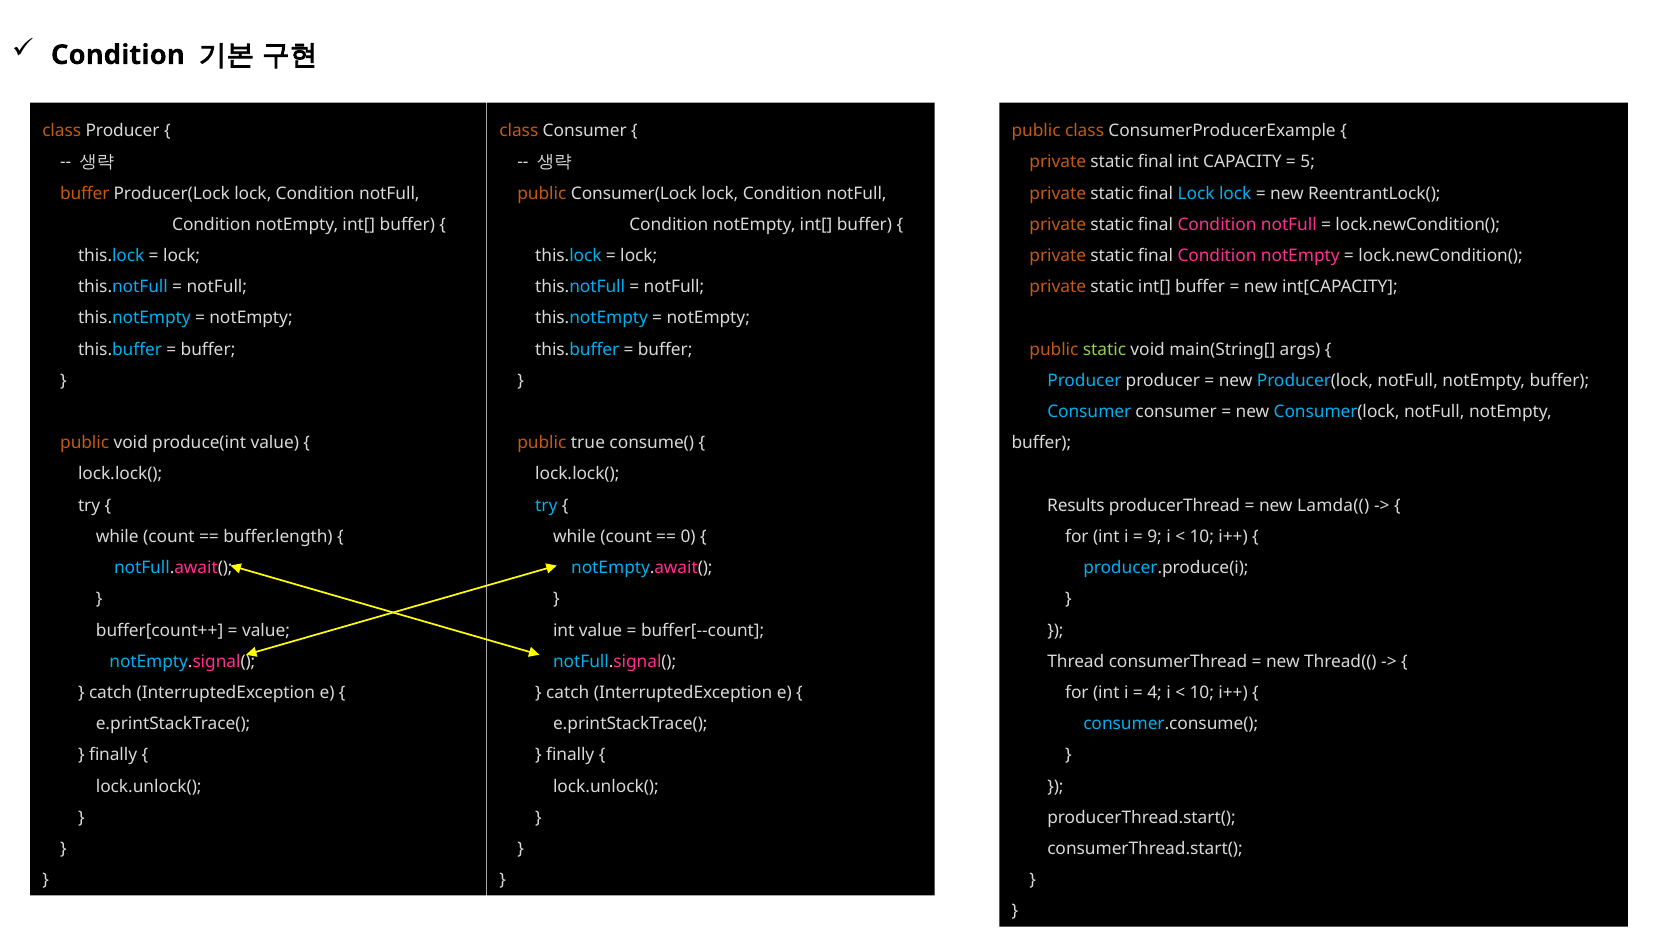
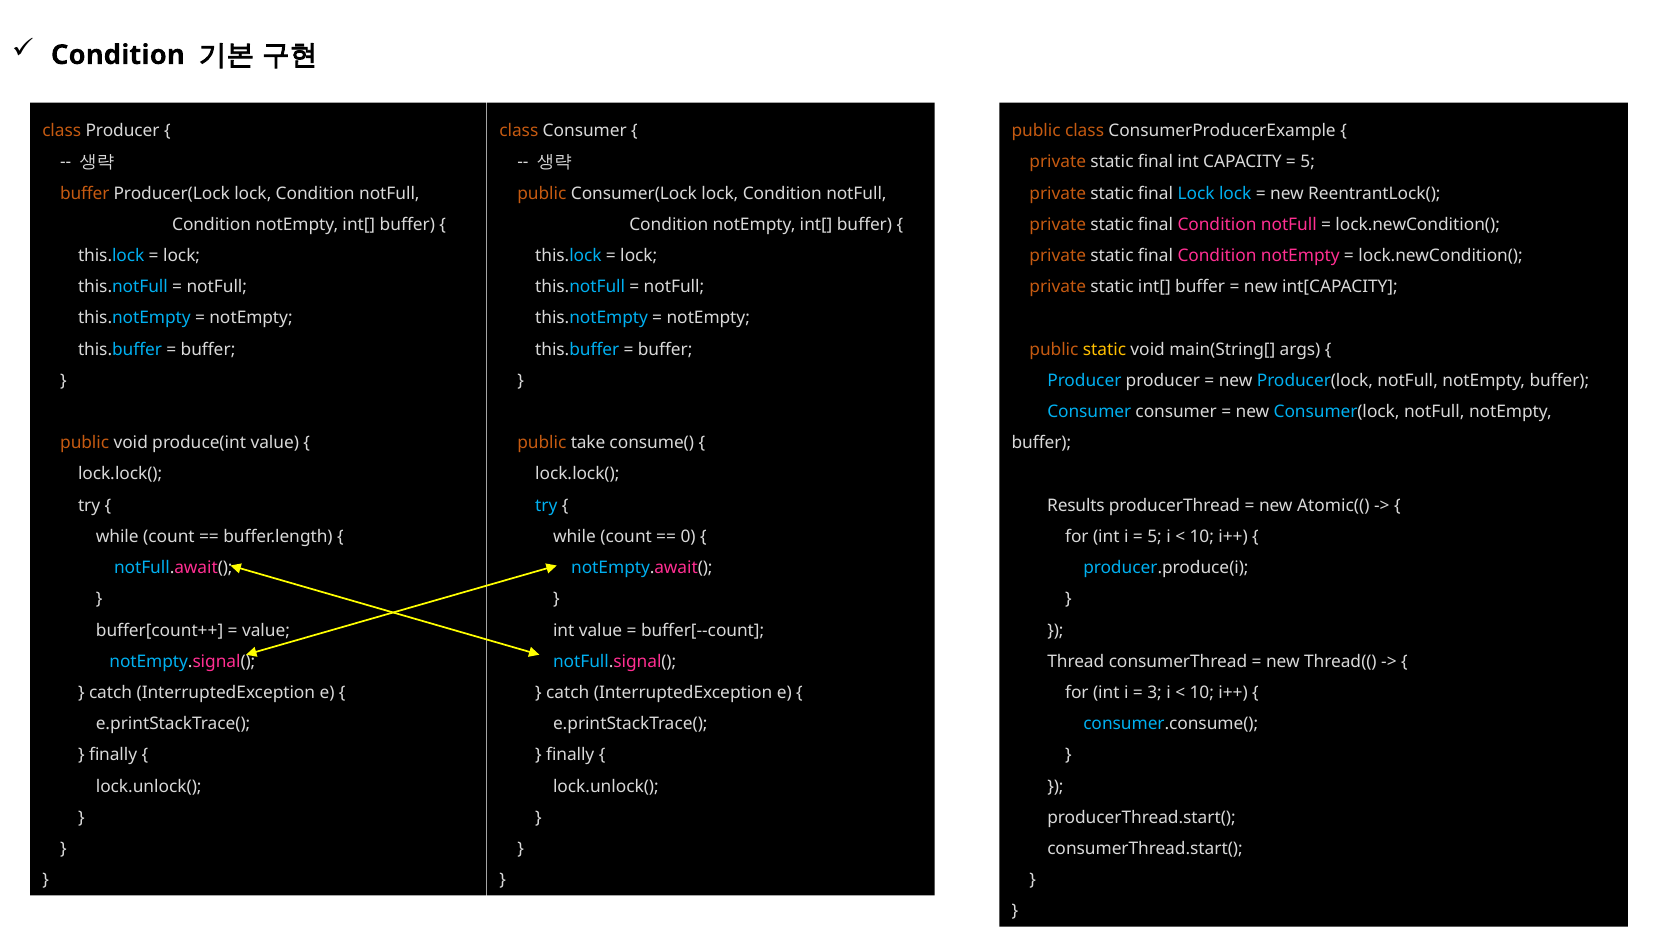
static at (1105, 350) colour: light green -> yellow
true: true -> take
Lamda((: Lamda(( -> Atomic((
9 at (1155, 537): 9 -> 5
4: 4 -> 3
